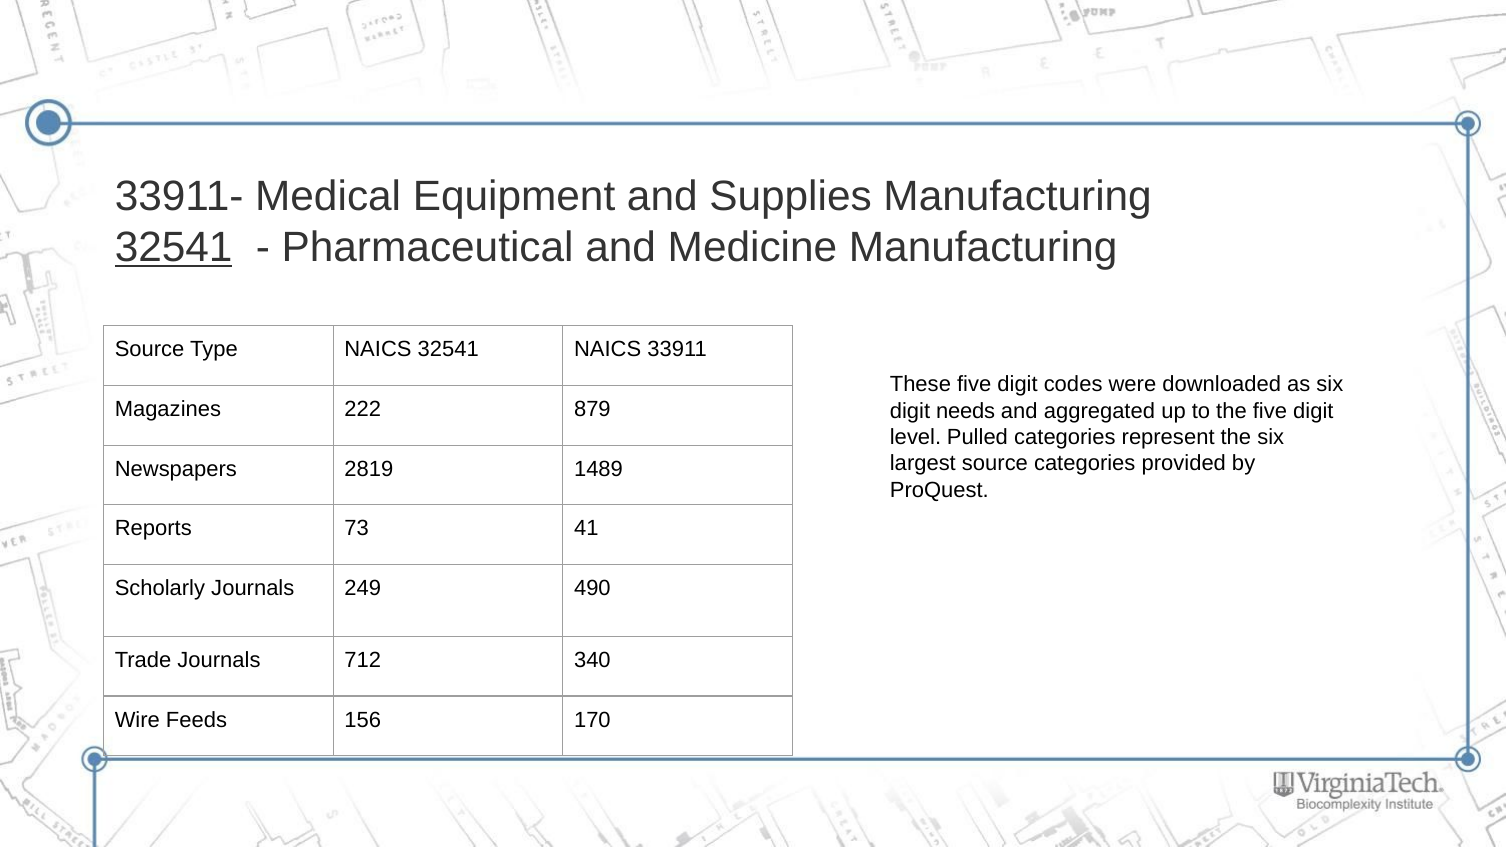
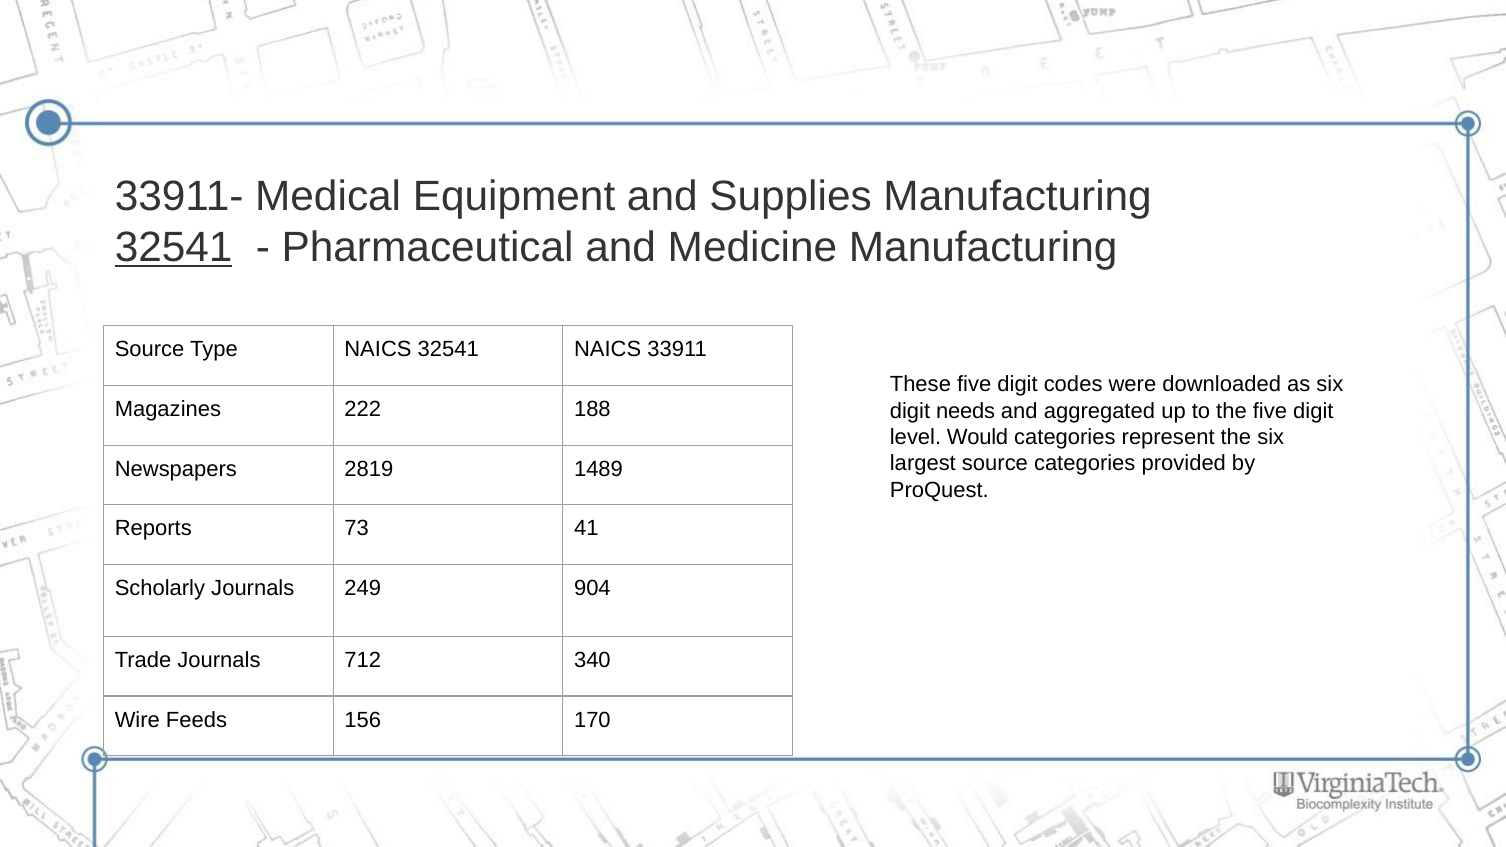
879: 879 -> 188
Pulled: Pulled -> Would
490: 490 -> 904
